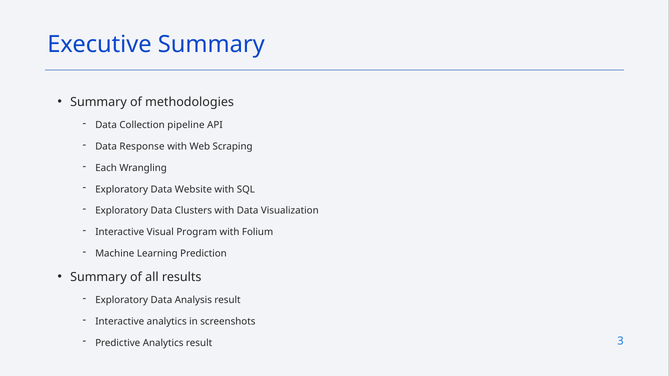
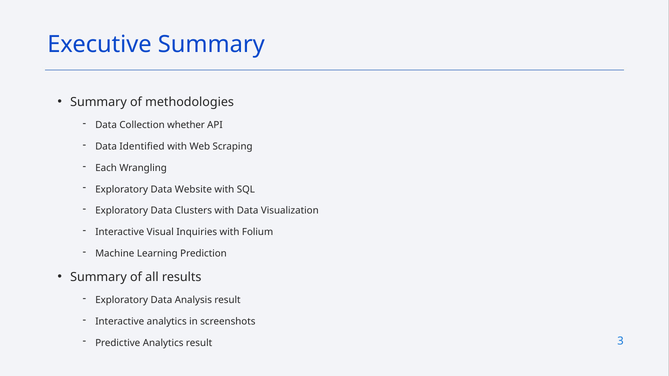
pipeline: pipeline -> whether
Response: Response -> Identified
Program: Program -> Inquiries
